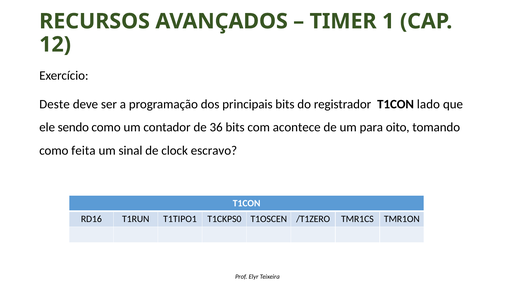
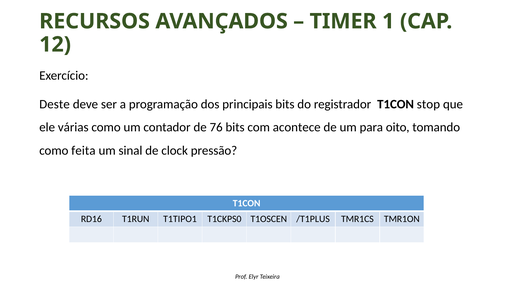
lado: lado -> stop
sendo: sendo -> várias
36: 36 -> 76
escravo: escravo -> pressão
/T1ZERO: /T1ZERO -> /T1PLUS
